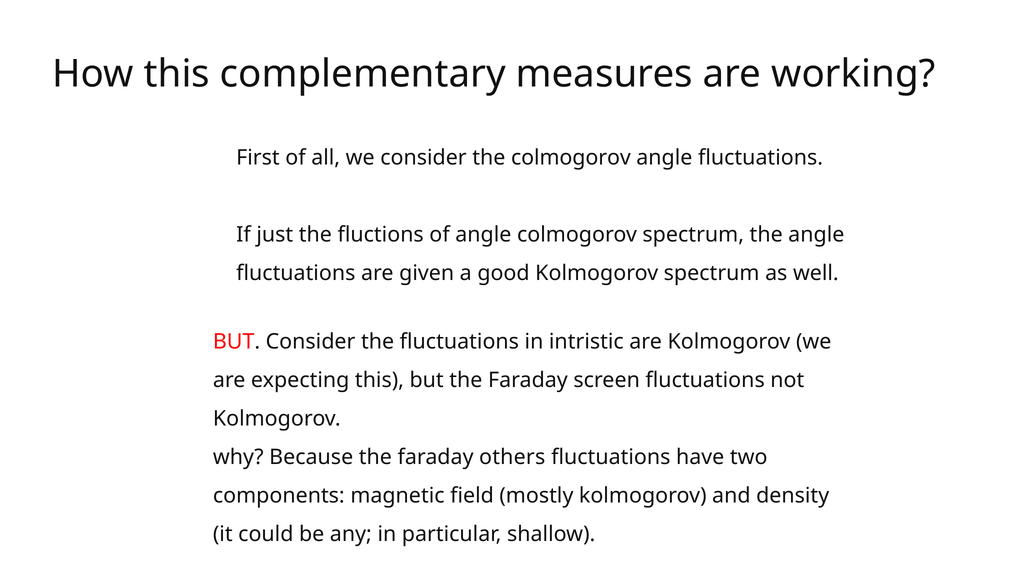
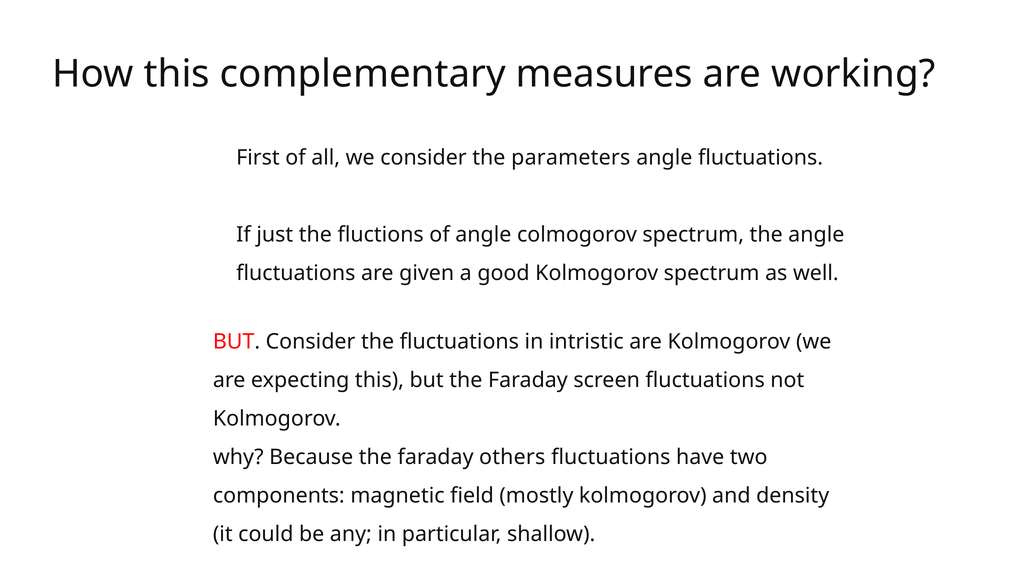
the colmogorov: colmogorov -> parameters
